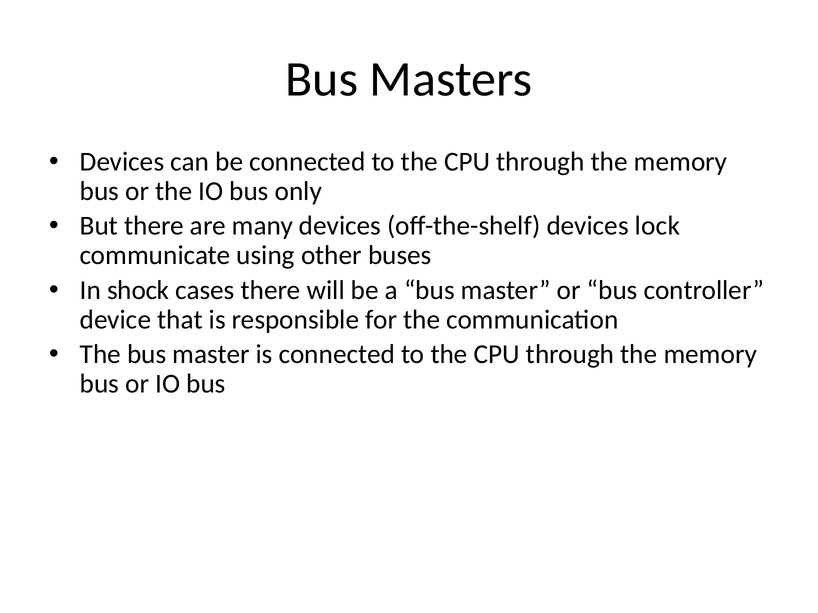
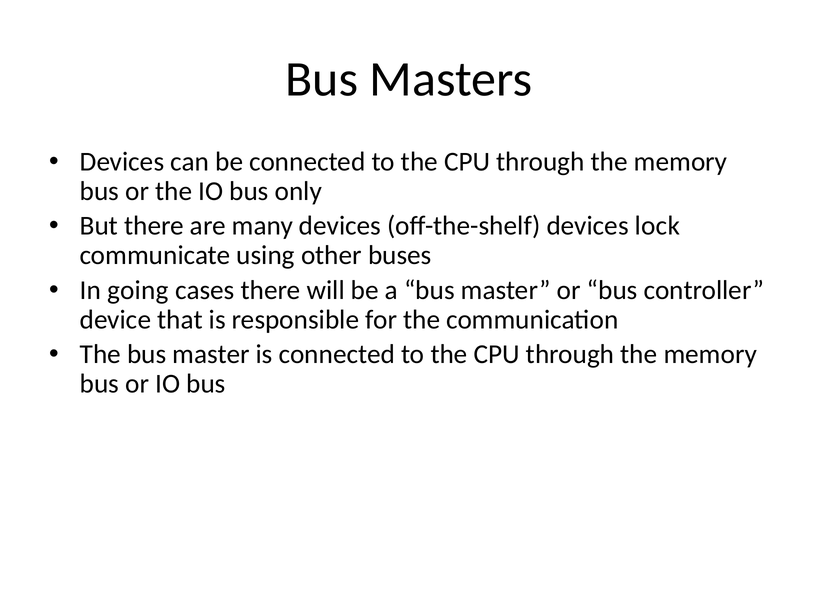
shock: shock -> going
